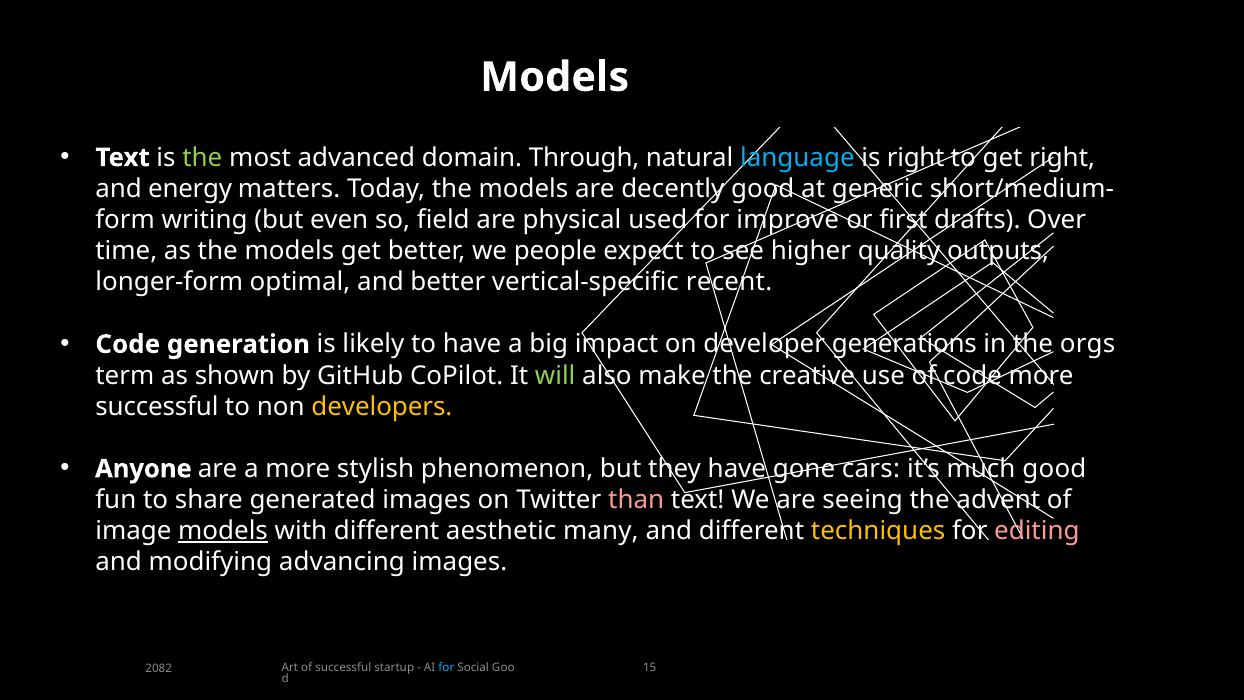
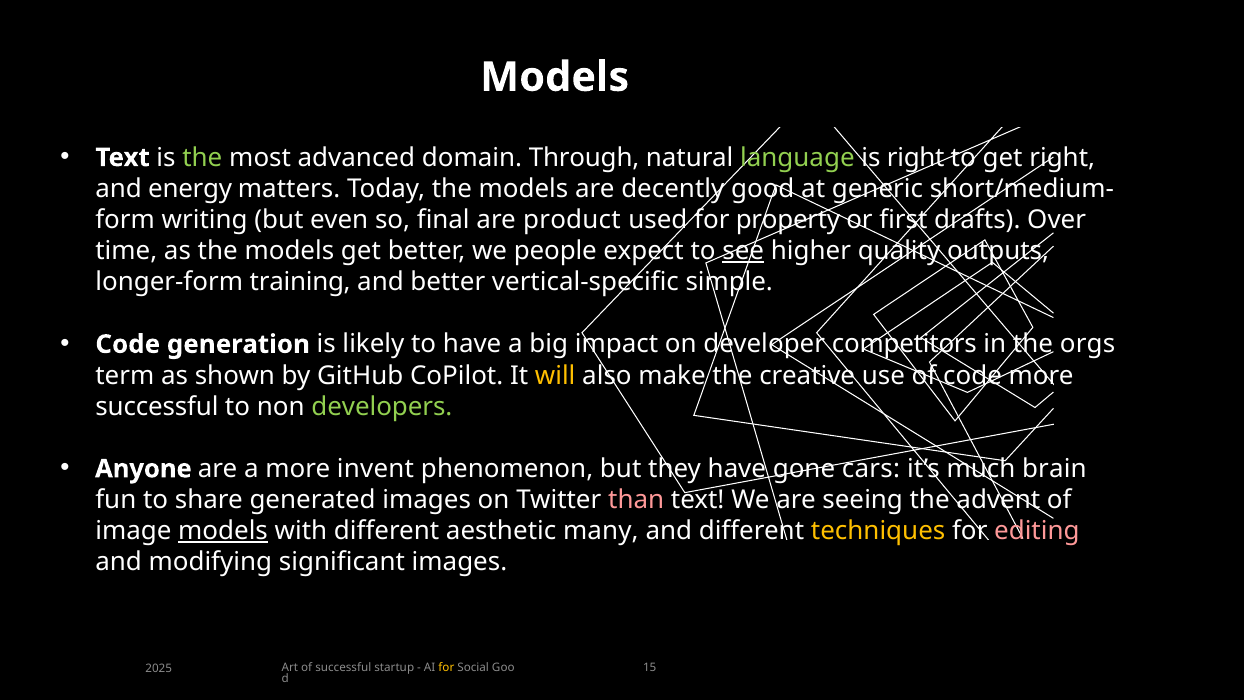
language colour: light blue -> light green
field: field -> final
physical: physical -> product
improve: improve -> property
see underline: none -> present
optimal: optimal -> training
recent: recent -> simple
generations: generations -> competitors
will colour: light green -> yellow
developers colour: yellow -> light green
stylish: stylish -> invent
much good: good -> brain
advancing: advancing -> significant
for at (446, 667) colour: light blue -> yellow
2082: 2082 -> 2025
